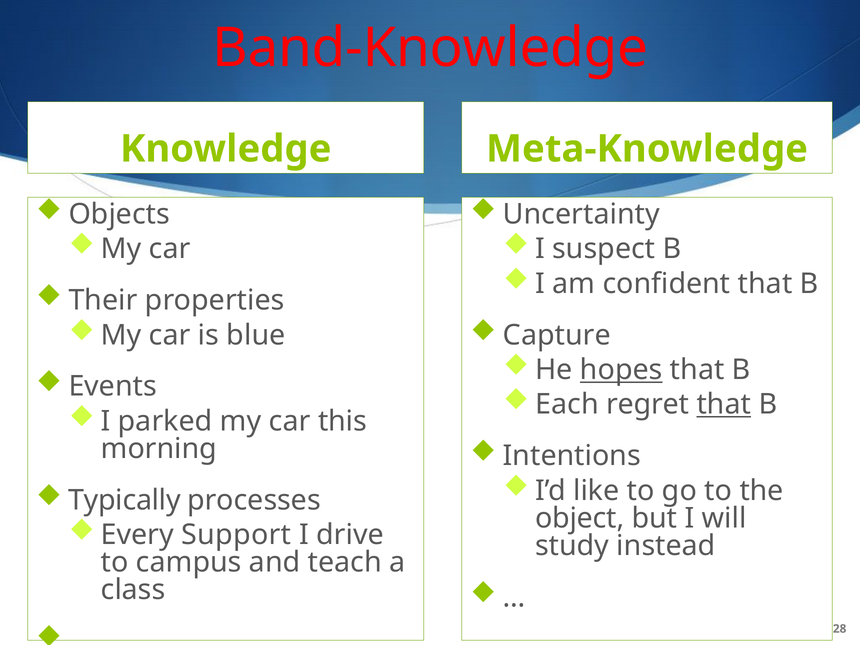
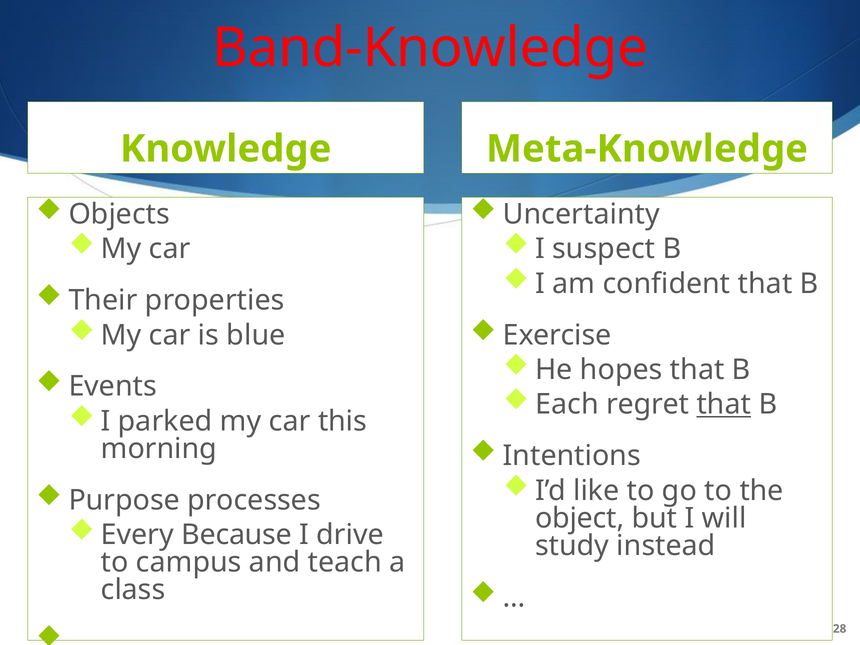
Capture: Capture -> Exercise
hopes underline: present -> none
Typically: Typically -> Purpose
Support: Support -> Because
